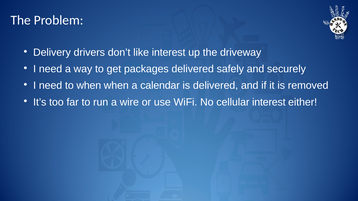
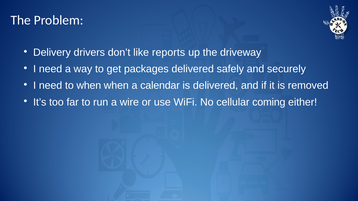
like interest: interest -> reports
cellular interest: interest -> coming
